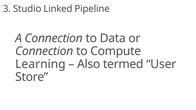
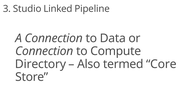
Learning: Learning -> Directory
User: User -> Core
